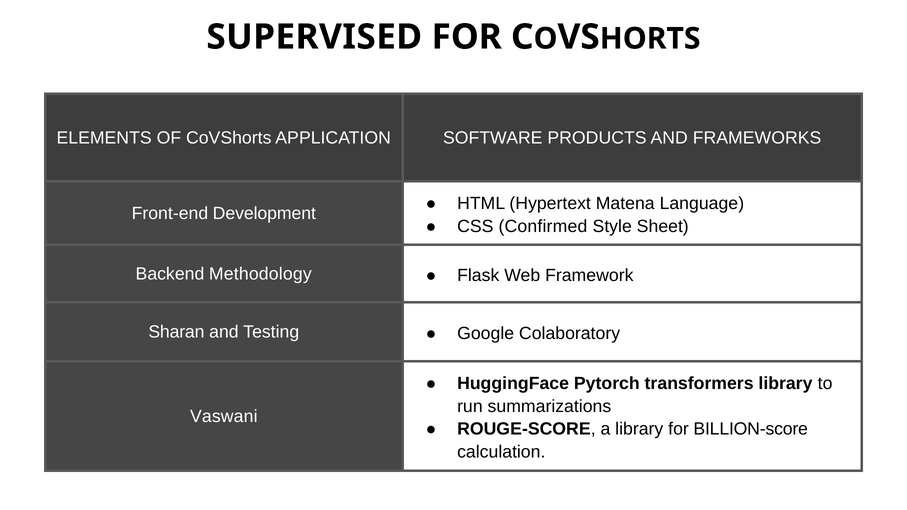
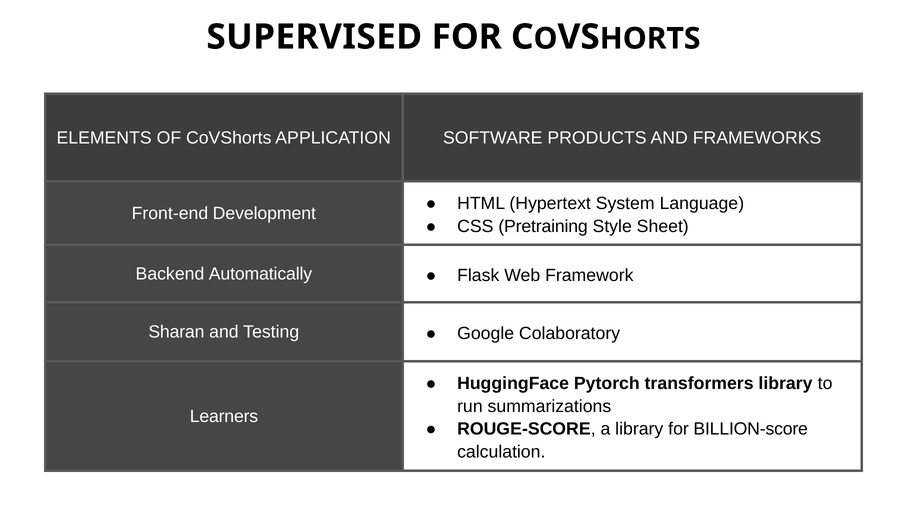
Matena: Matena -> System
Confirmed: Confirmed -> Pretraining
Methodology: Methodology -> Automatically
Vaswani: Vaswani -> Learners
